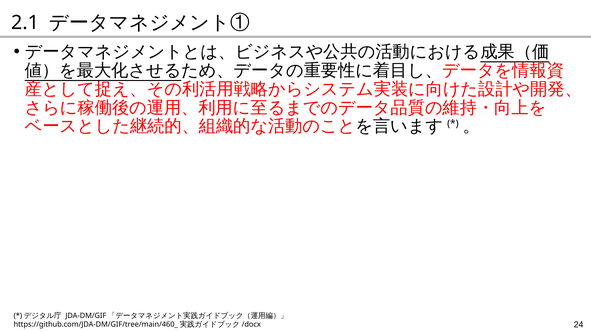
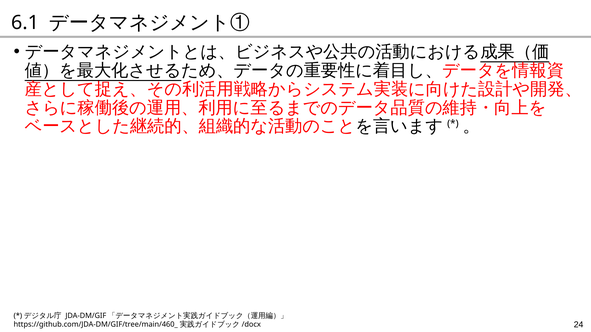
2.1: 2.1 -> 6.1
